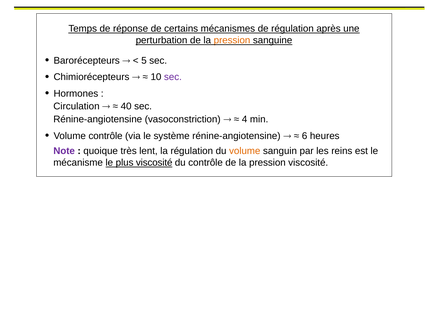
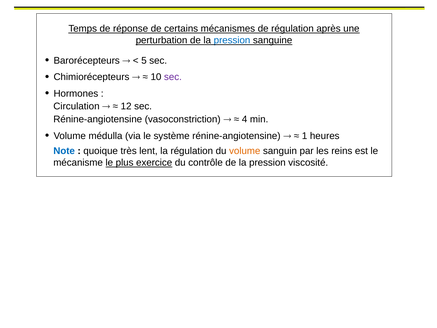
pression at (232, 40) colour: orange -> blue
40: 40 -> 12
Volume contrôle: contrôle -> médulla
6: 6 -> 1
Note colour: purple -> blue
plus viscosité: viscosité -> exercice
